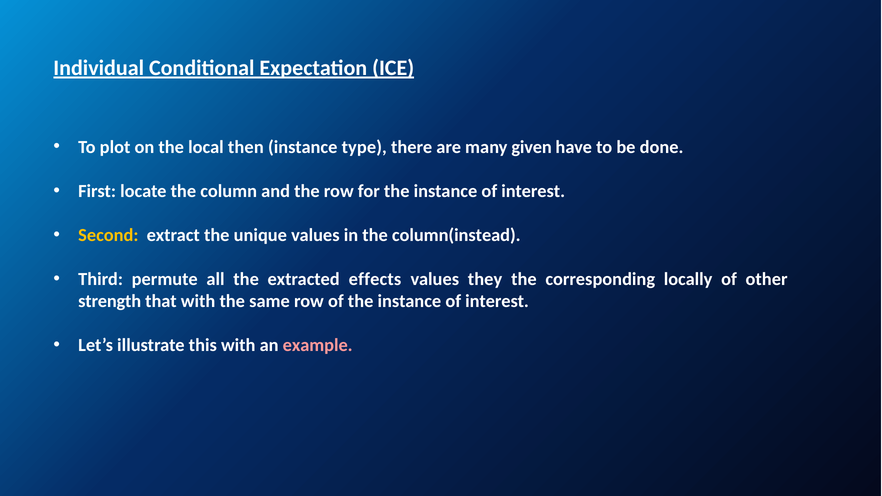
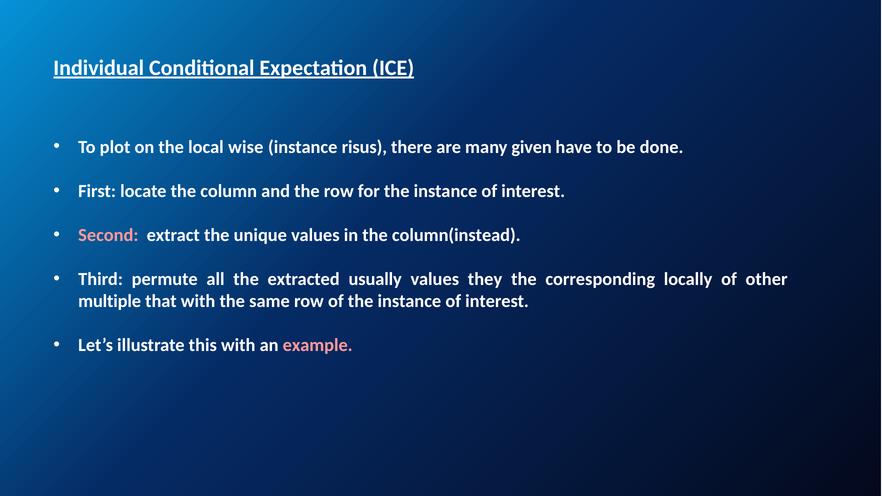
then: then -> wise
type: type -> risus
Second colour: yellow -> pink
effects: effects -> usually
strength: strength -> multiple
